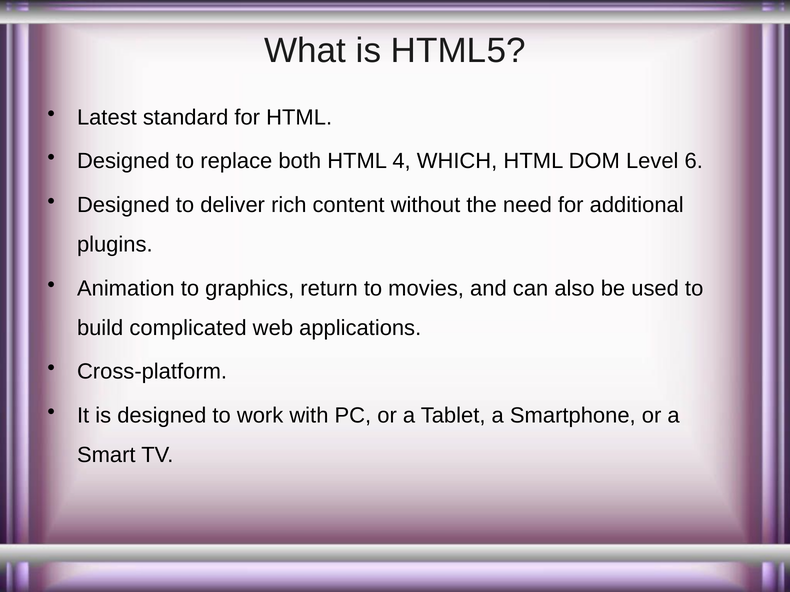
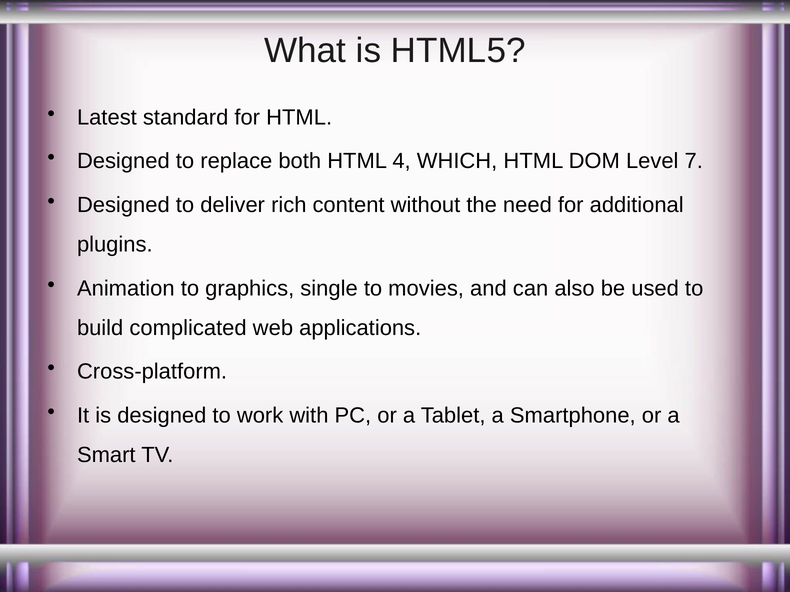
6: 6 -> 7
return: return -> single
